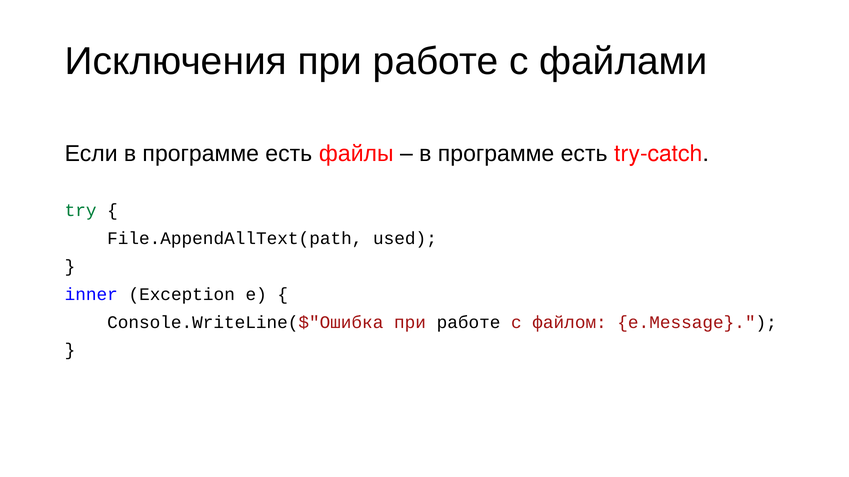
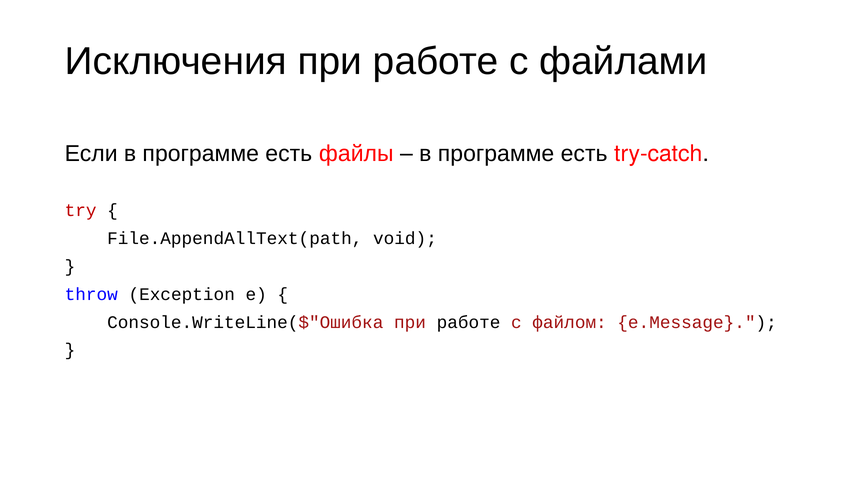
try colour: green -> red
used: used -> void
inner: inner -> throw
